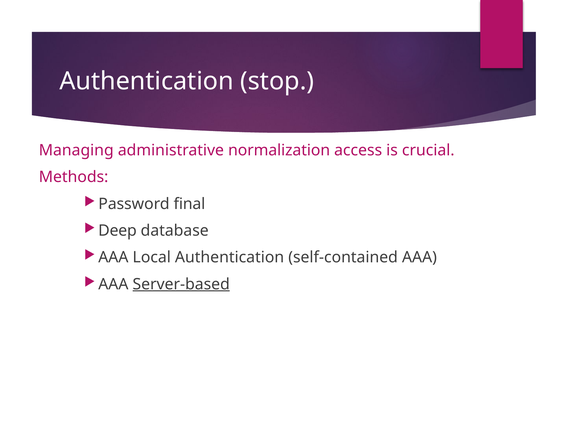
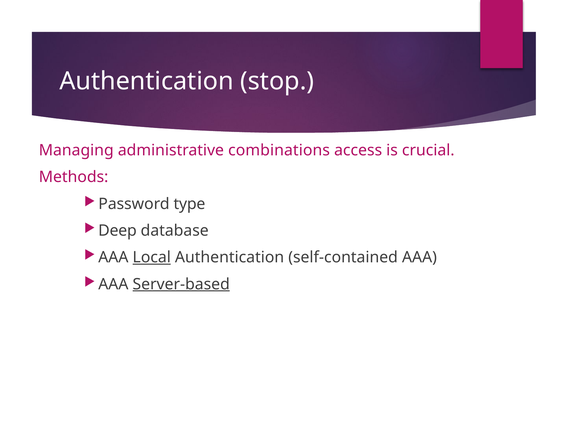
normalization: normalization -> combinations
final: final -> type
Local underline: none -> present
